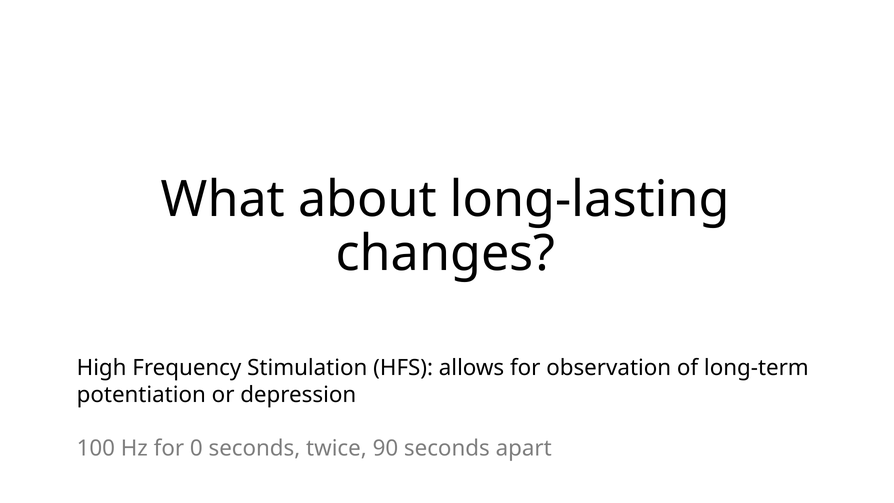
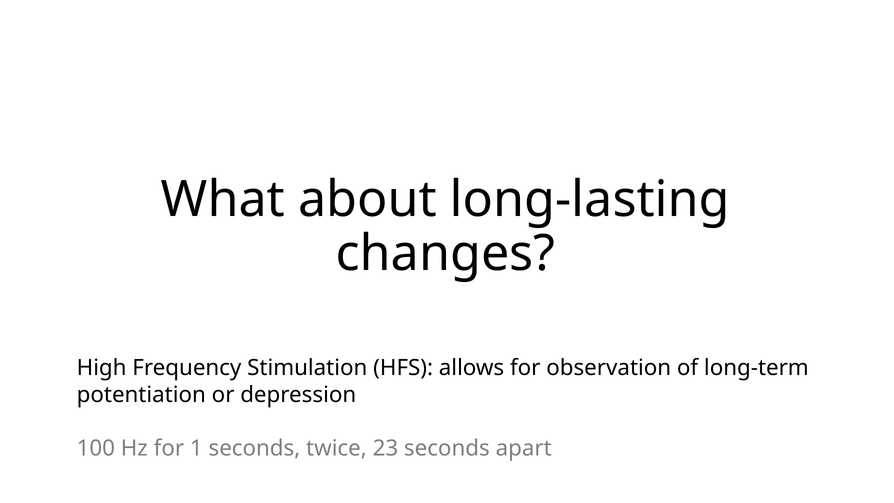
0: 0 -> 1
90: 90 -> 23
